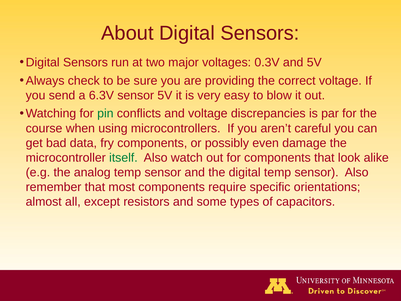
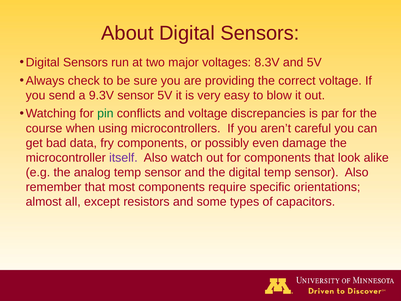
0.3V: 0.3V -> 8.3V
6.3V: 6.3V -> 9.3V
itself colour: green -> purple
